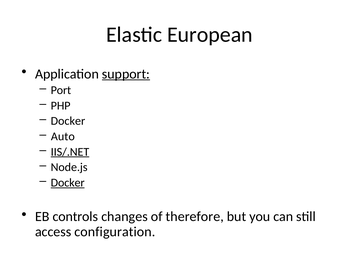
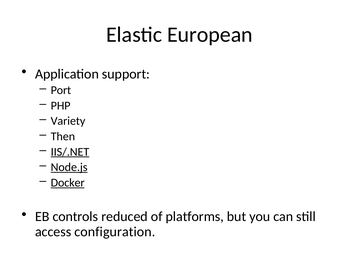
support underline: present -> none
Docker at (68, 121): Docker -> Variety
Auto: Auto -> Then
Node.js underline: none -> present
changes: changes -> reduced
therefore: therefore -> platforms
